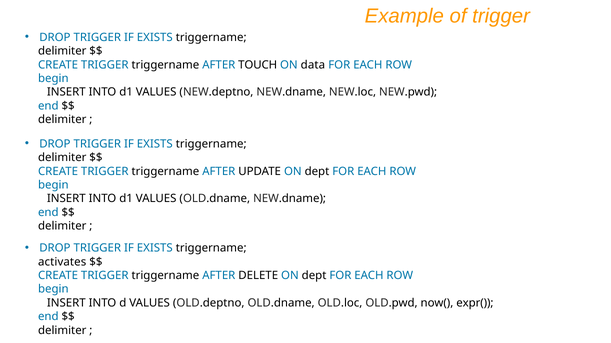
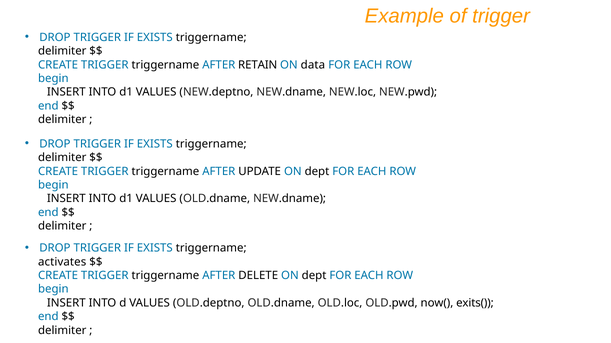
TOUCH: TOUCH -> RETAIN
expr(: expr( -> exits(
